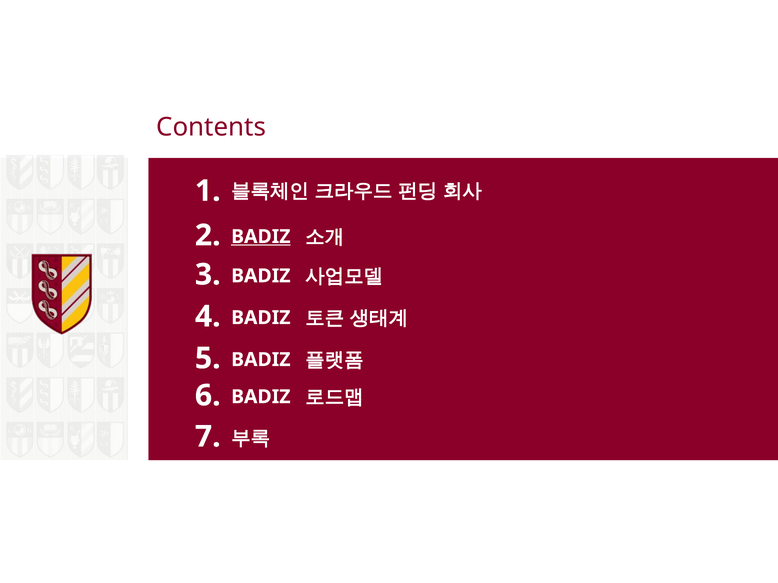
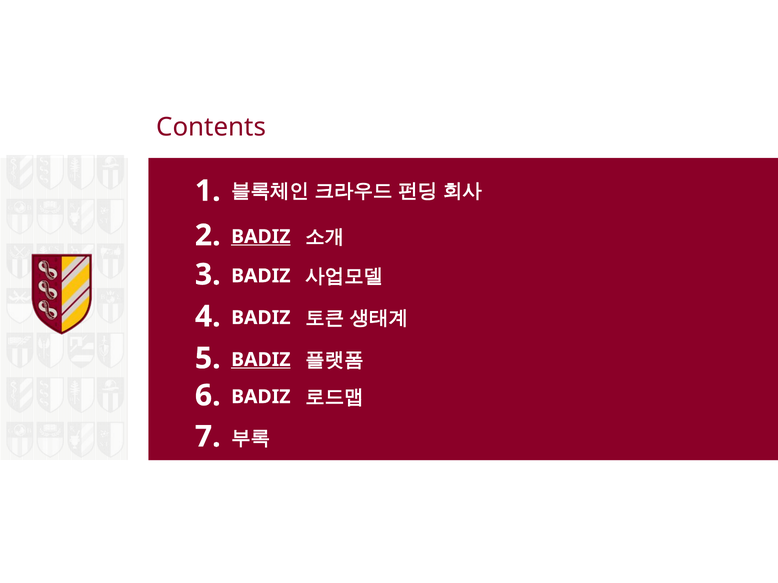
BADIZ at (261, 360) underline: none -> present
